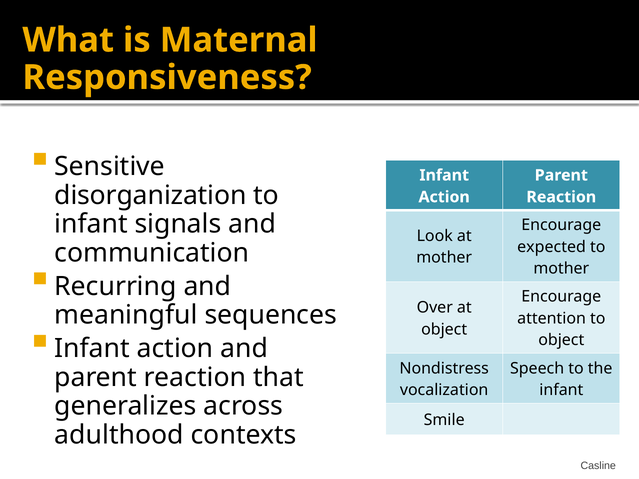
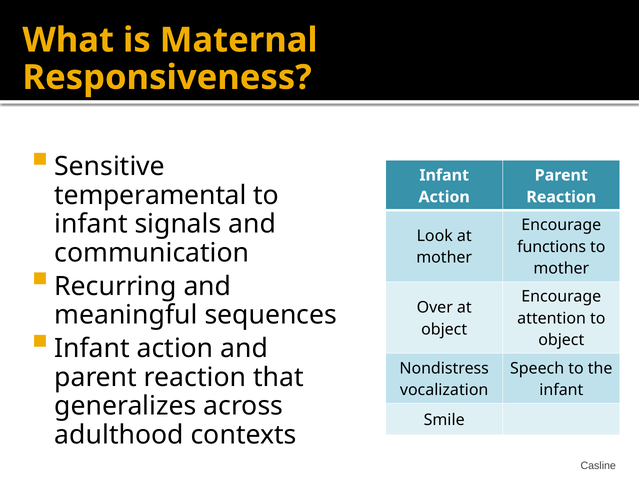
disorganization: disorganization -> temperamental
expected: expected -> functions
